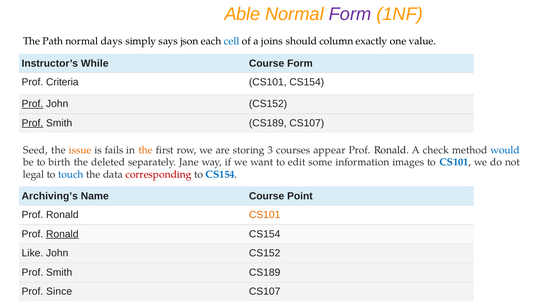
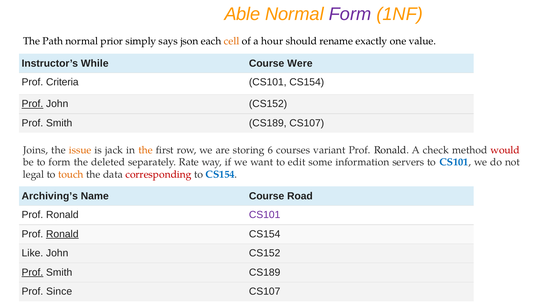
days: days -> prior
cell colour: blue -> orange
joins: joins -> hour
column: column -> rename
Course Form: Form -> Were
Prof at (32, 123) underline: present -> none
Seed: Seed -> Joins
fails: fails -> jack
3: 3 -> 6
appear: appear -> variant
would colour: blue -> red
to birth: birth -> form
Jane: Jane -> Rate
images: images -> servers
touch colour: blue -> orange
Point: Point -> Road
CS101 at (265, 215) colour: orange -> purple
Prof at (32, 272) underline: none -> present
